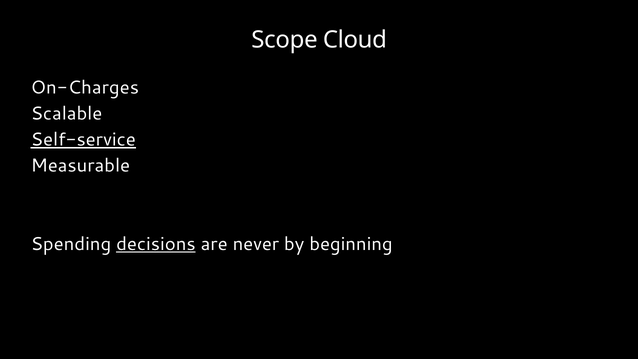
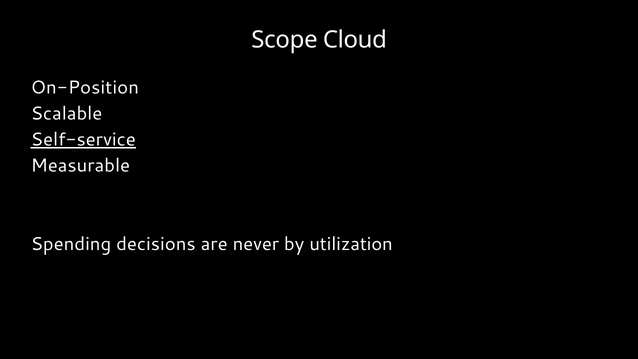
On-Charges: On-Charges -> On-Position
decisions underline: present -> none
beginning: beginning -> utilization
